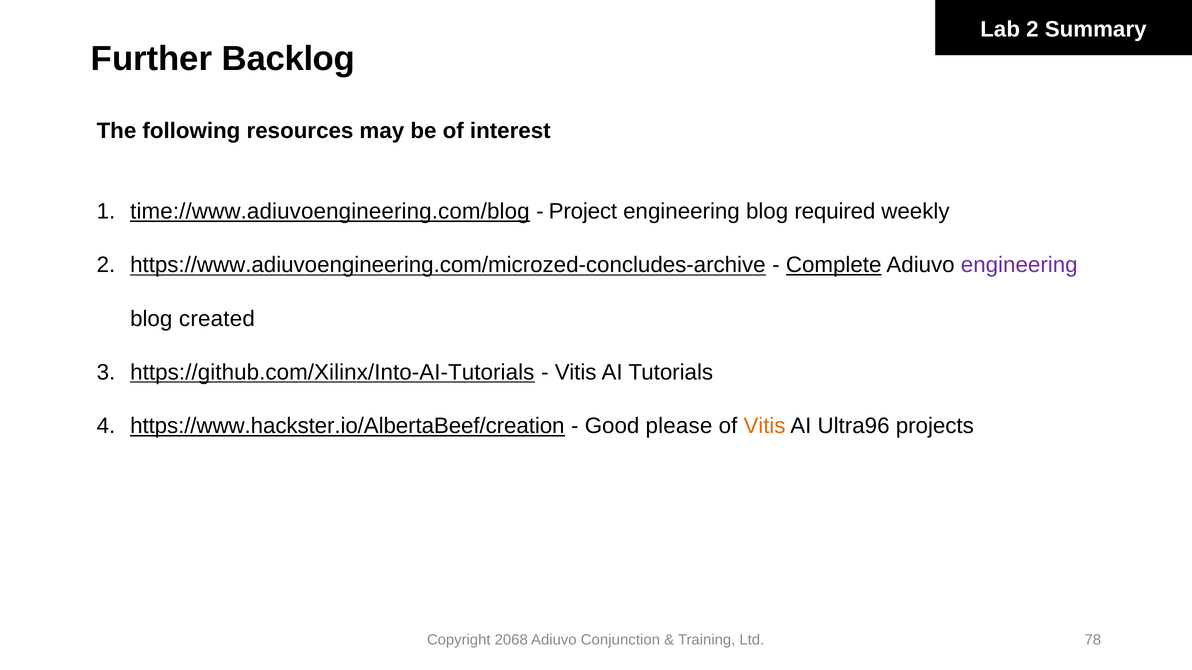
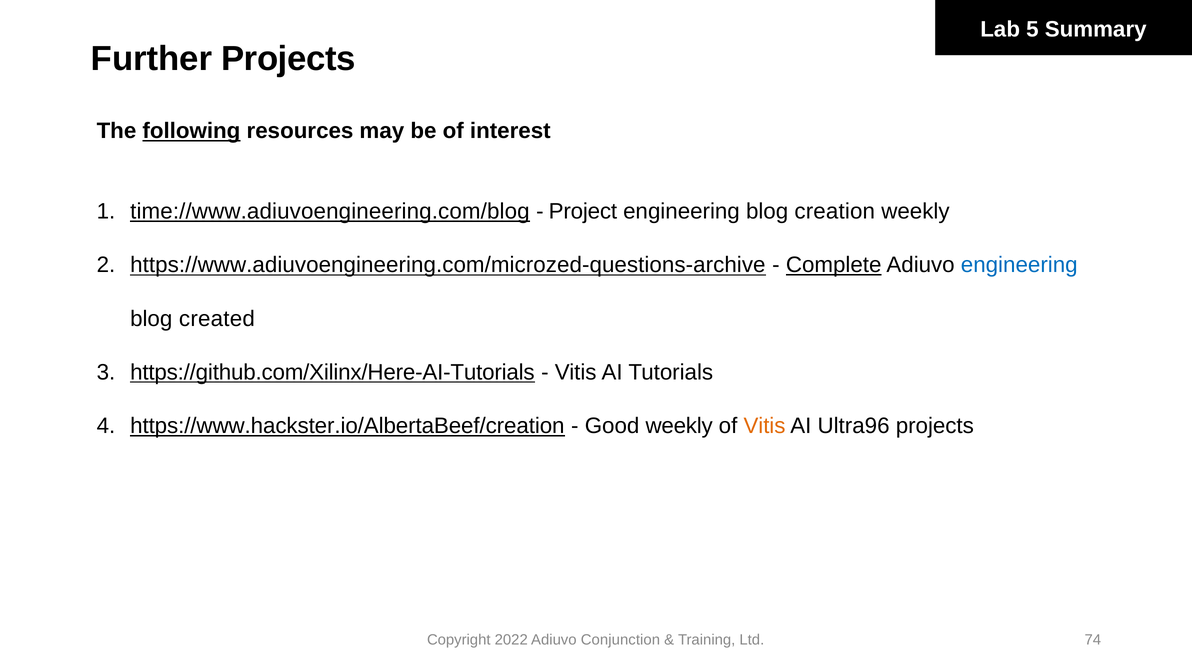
Lab 2: 2 -> 5
Further Backlog: Backlog -> Projects
following underline: none -> present
required: required -> creation
https://www.adiuvoengineering.com/microzed-concludes-archive: https://www.adiuvoengineering.com/microzed-concludes-archive -> https://www.adiuvoengineering.com/microzed-questions-archive
engineering at (1019, 265) colour: purple -> blue
https://github.com/Xilinx/Into-AI-Tutorials: https://github.com/Xilinx/Into-AI-Tutorials -> https://github.com/Xilinx/Here-AI-Tutorials
Good please: please -> weekly
2068: 2068 -> 2022
78: 78 -> 74
